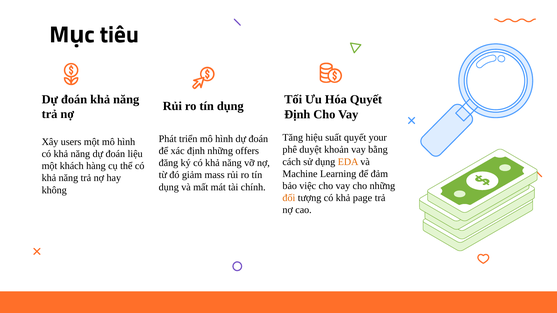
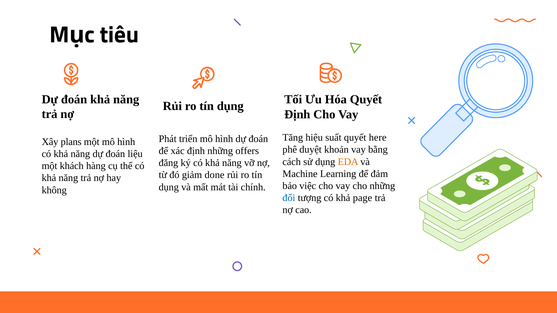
your: your -> here
users: users -> plans
mass: mass -> done
đối colour: orange -> blue
